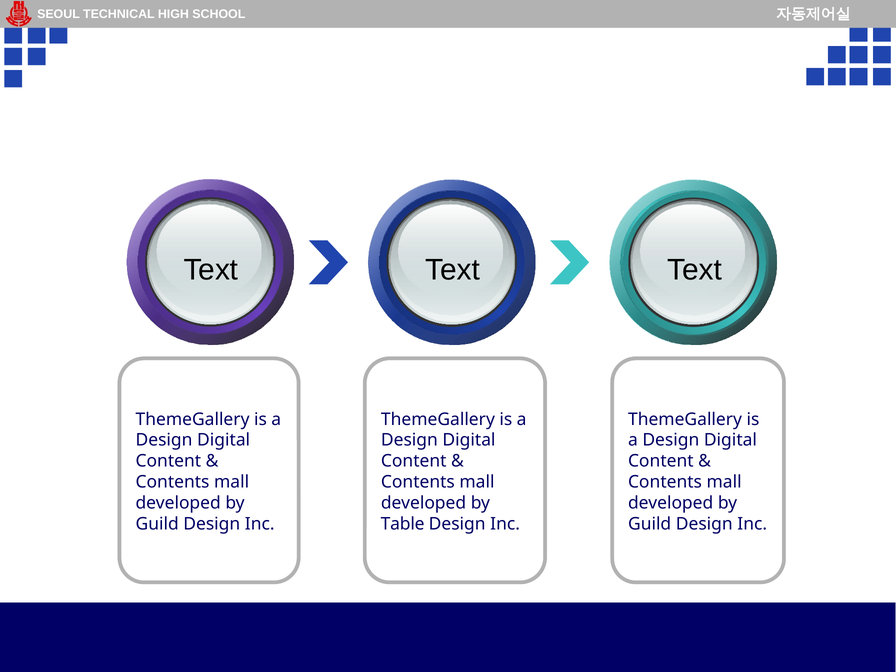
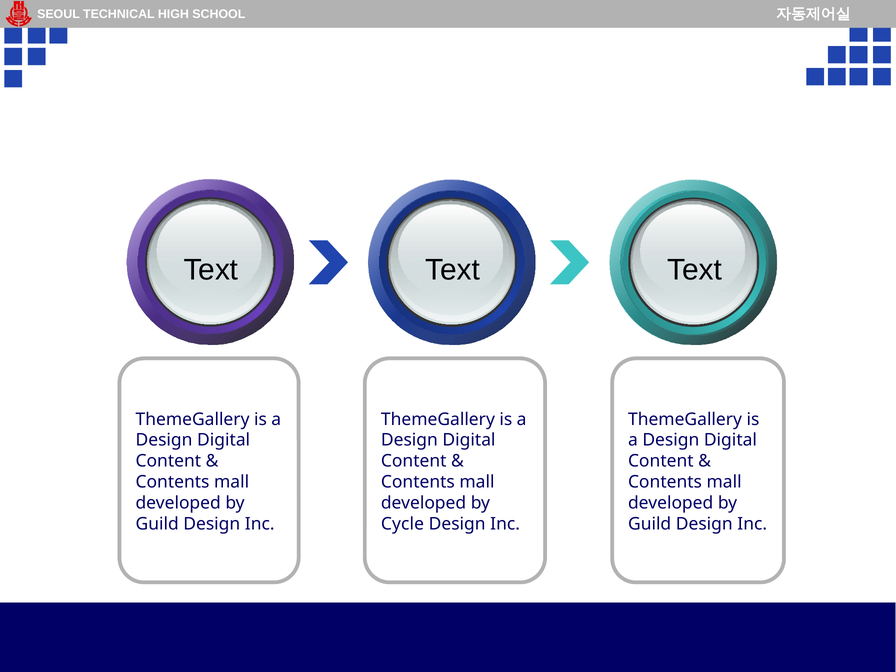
Table: Table -> Cycle
